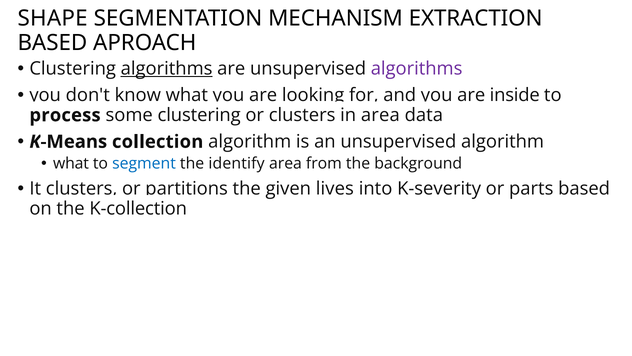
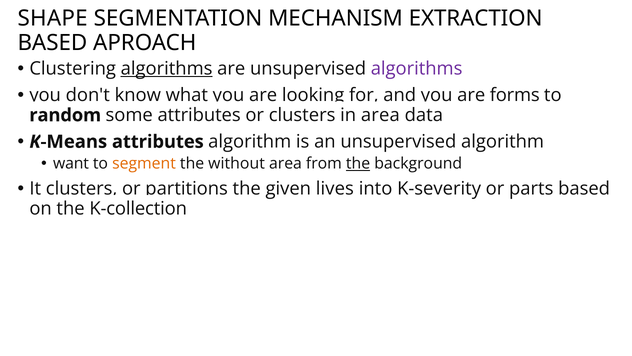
inside: inside -> forms
process: process -> random
some clustering: clustering -> attributes
K-Means collection: collection -> attributes
what at (71, 163): what -> want
segment colour: blue -> orange
identify: identify -> without
the at (358, 163) underline: none -> present
